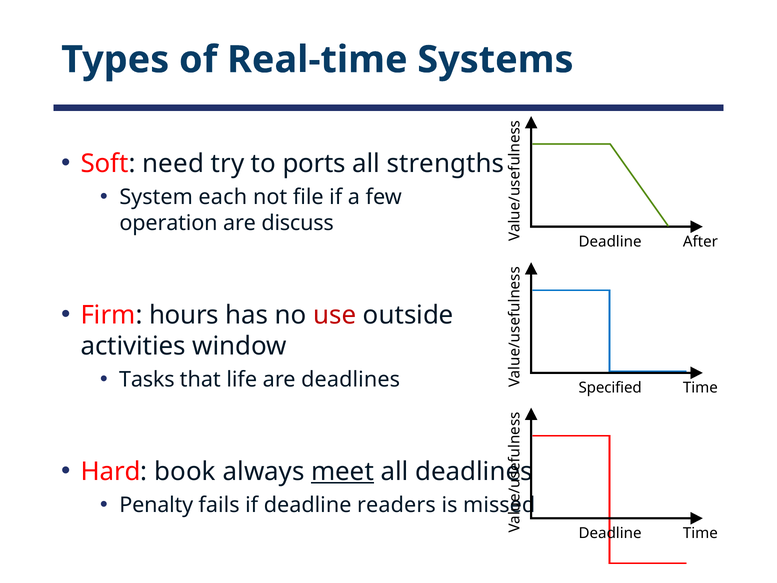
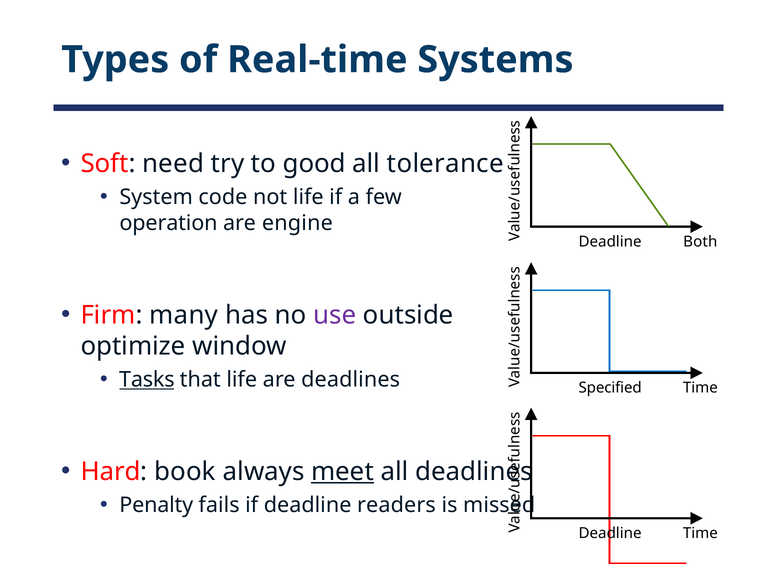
ports: ports -> good
strengths: strengths -> tolerance
each: each -> code
not file: file -> life
discuss: discuss -> engine
After: After -> Both
hours: hours -> many
use colour: red -> purple
activities: activities -> optimize
Tasks underline: none -> present
